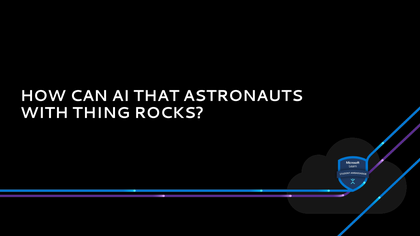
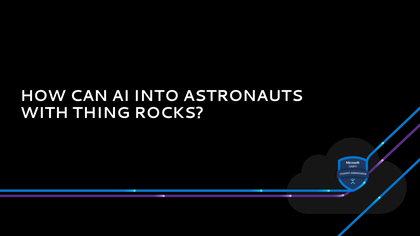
THAT: THAT -> INTO
